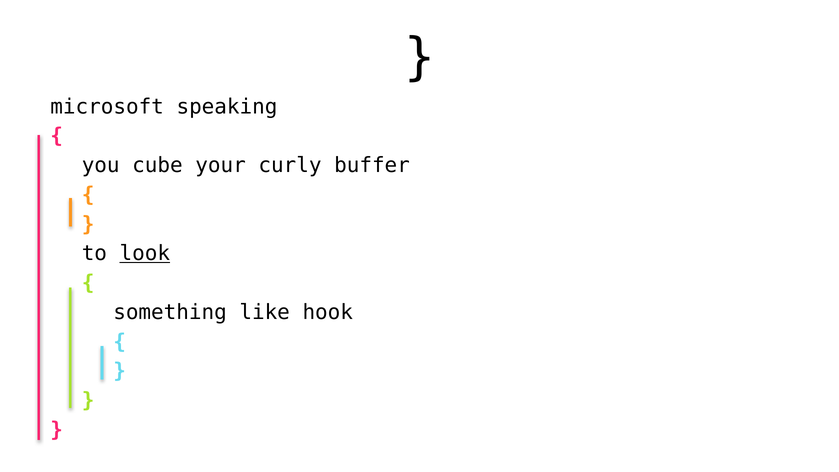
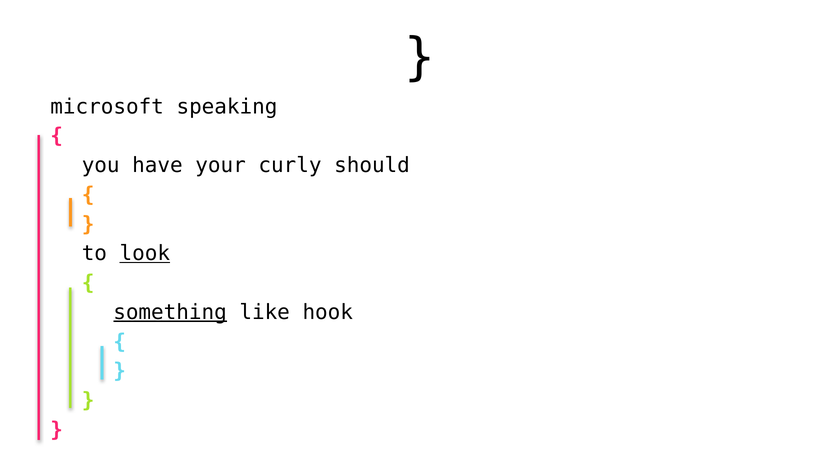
cube: cube -> have
buffer: buffer -> should
something underline: none -> present
